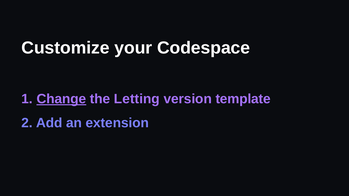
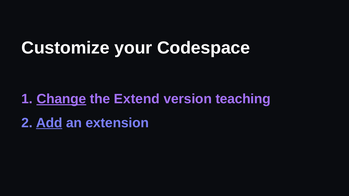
Letting: Letting -> Extend
template: template -> teaching
Add underline: none -> present
